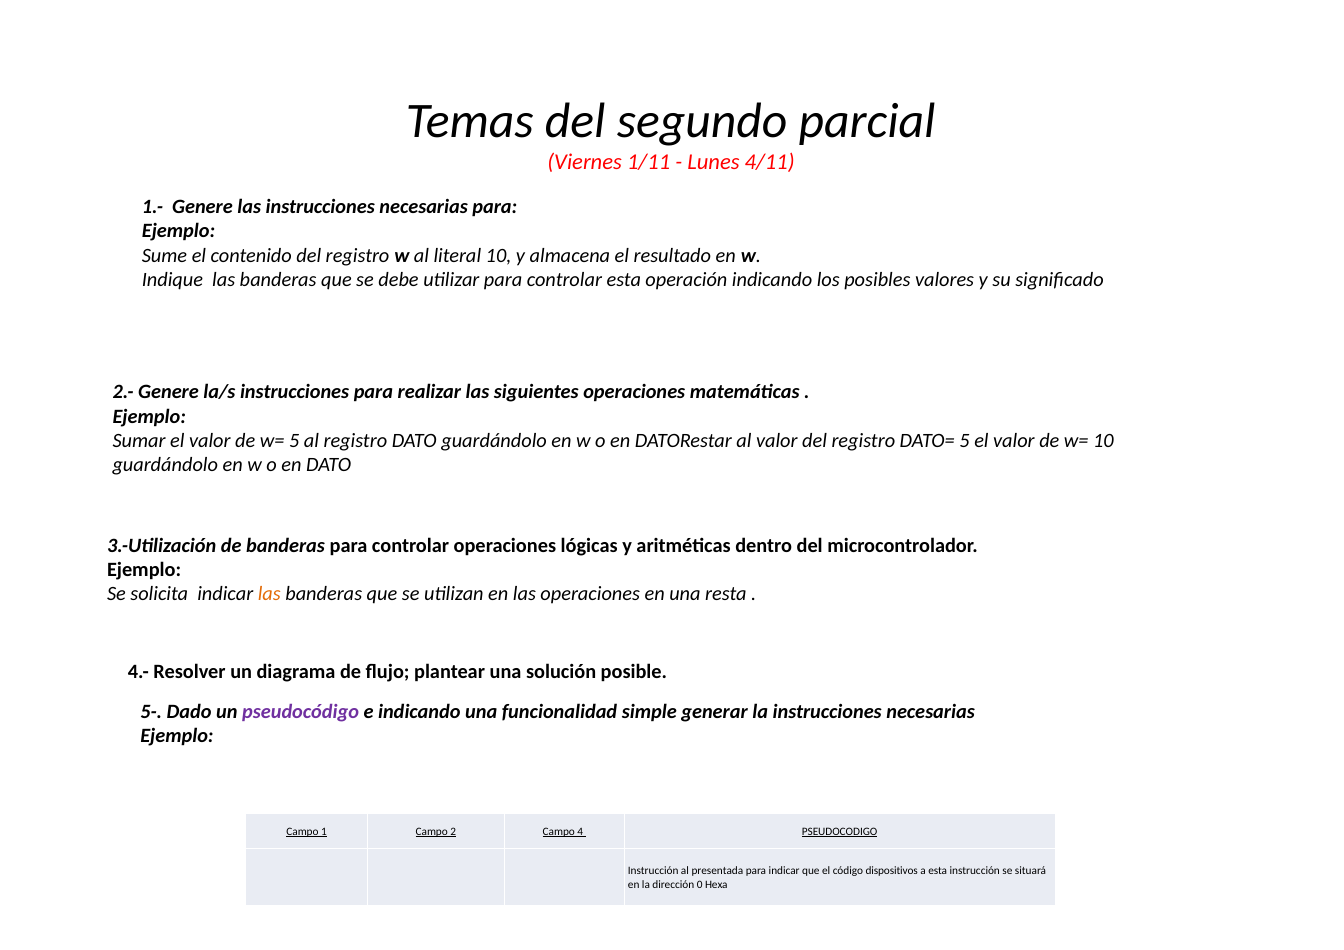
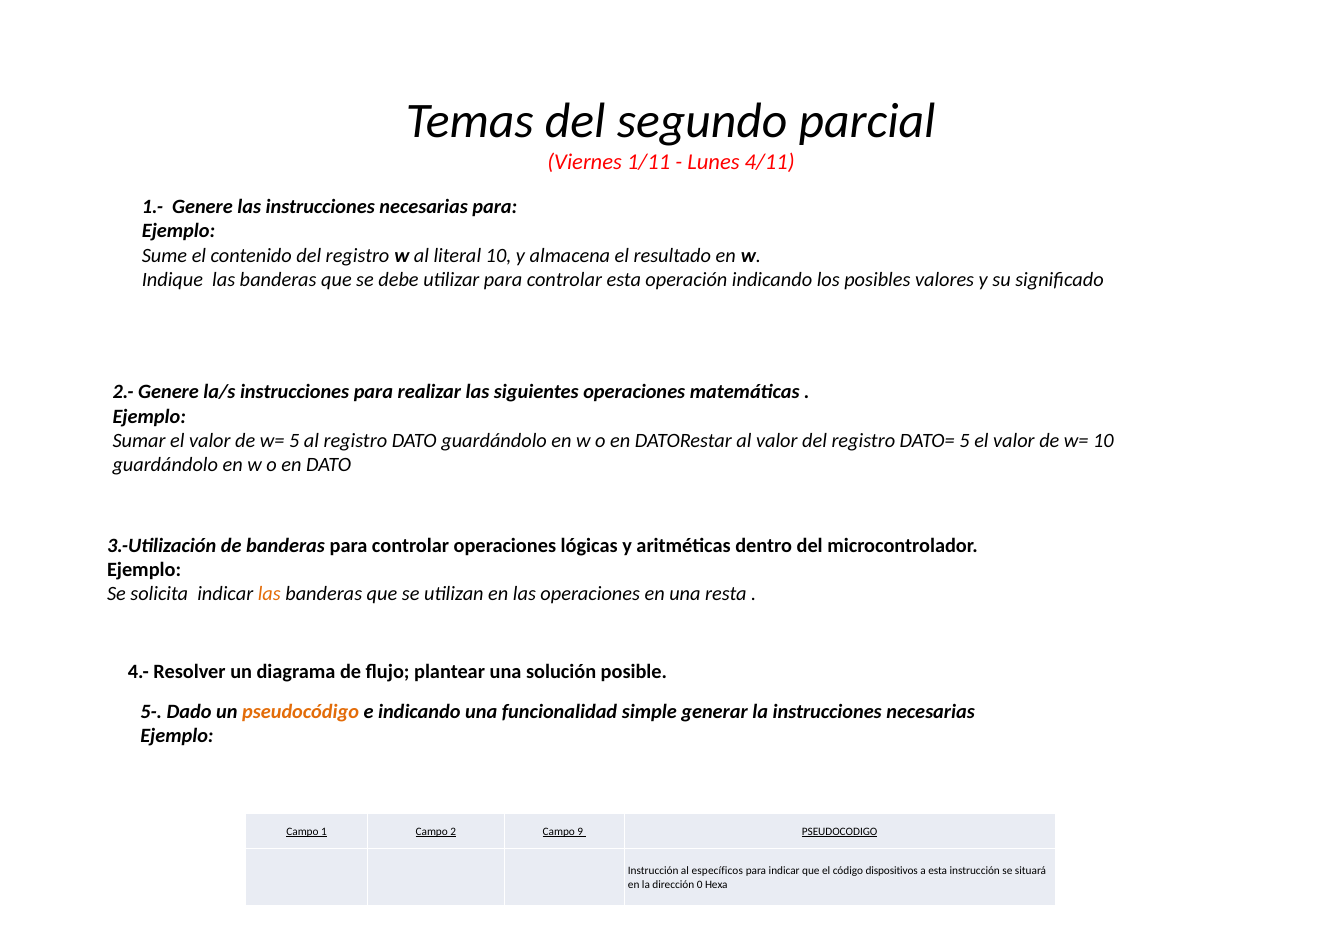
pseudocódigo colour: purple -> orange
4: 4 -> 9
presentada: presentada -> específicos
